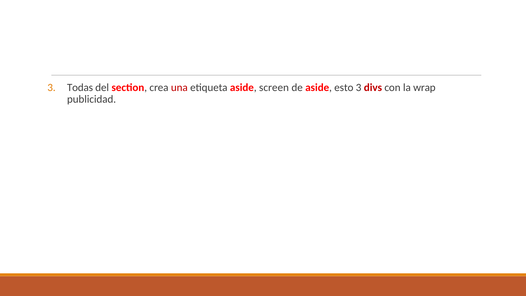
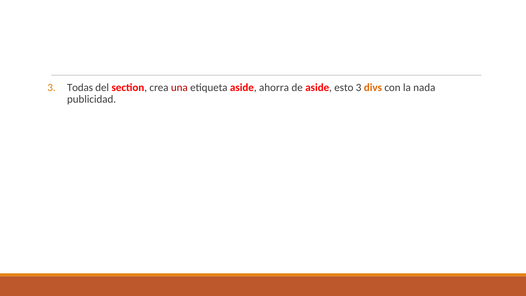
screen: screen -> ahorra
divs colour: red -> orange
wrap: wrap -> nada
